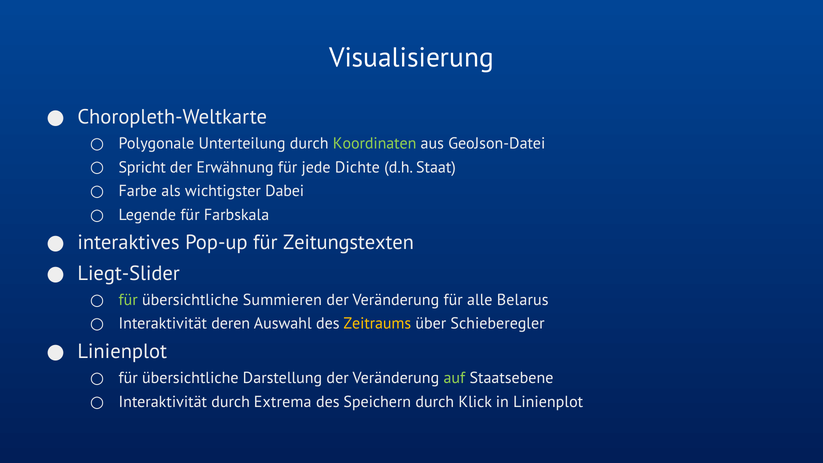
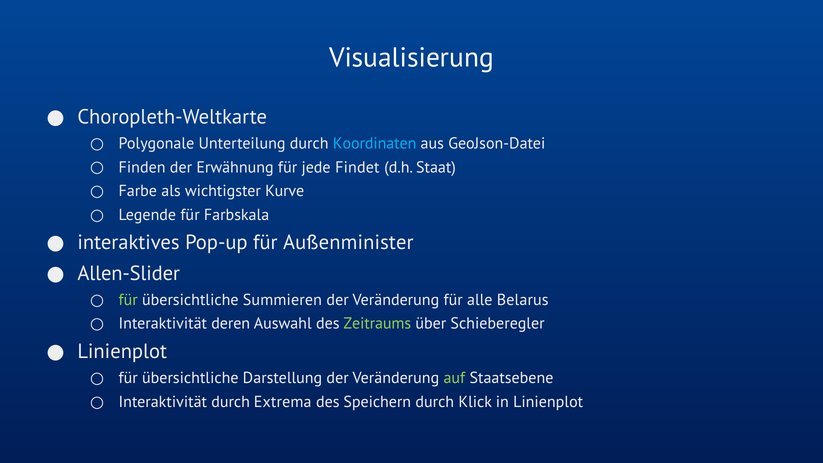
Koordinaten colour: light green -> light blue
Spricht: Spricht -> Finden
Dichte: Dichte -> Findet
Dabei: Dabei -> Kurve
Zeitungstexten: Zeitungstexten -> Außenminister
Liegt-Slider: Liegt-Slider -> Allen-Slider
Zeitraums colour: yellow -> light green
